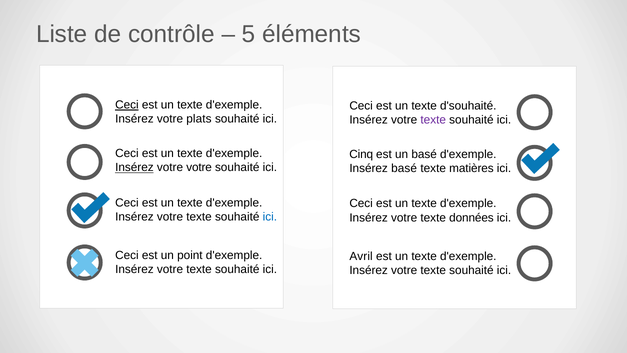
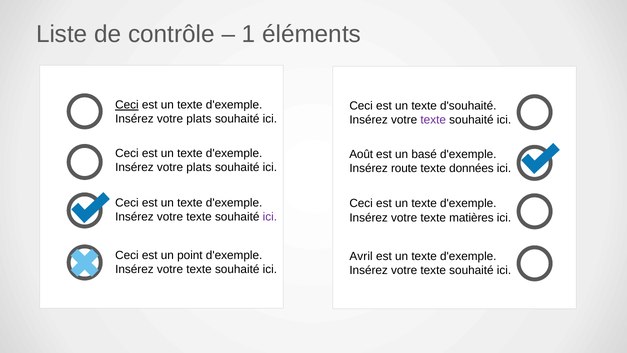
5: 5 -> 1
Cinq: Cinq -> Août
Insérez at (134, 167) underline: present -> none
votre at (199, 167): votre -> plats
Insérez basé: basé -> route
matières: matières -> données
ici at (270, 217) colour: blue -> purple
données: données -> matières
